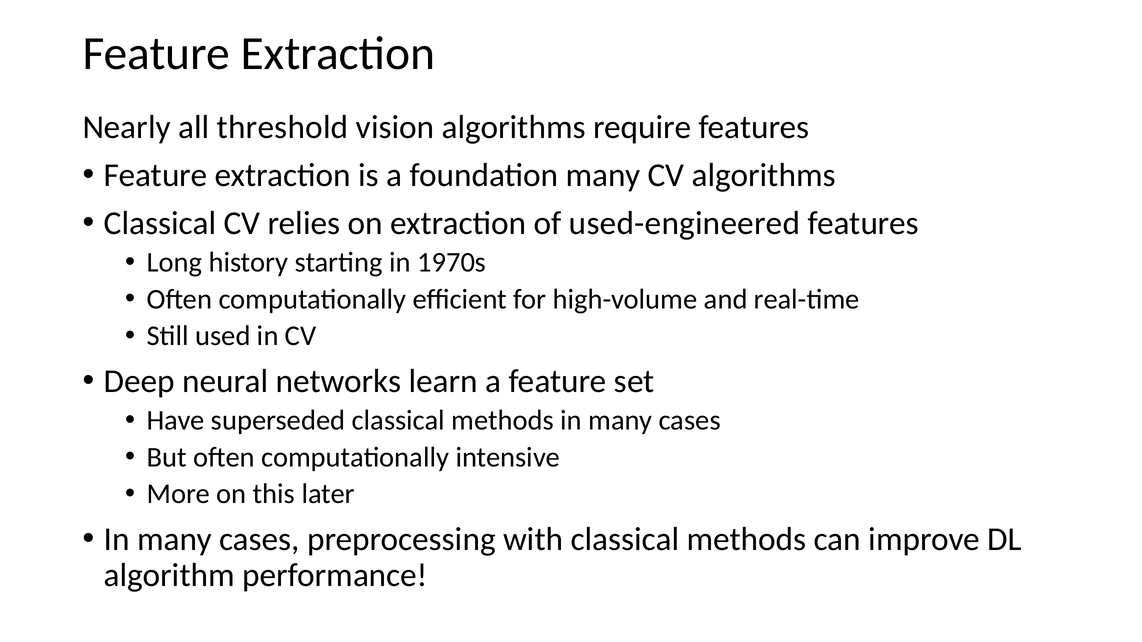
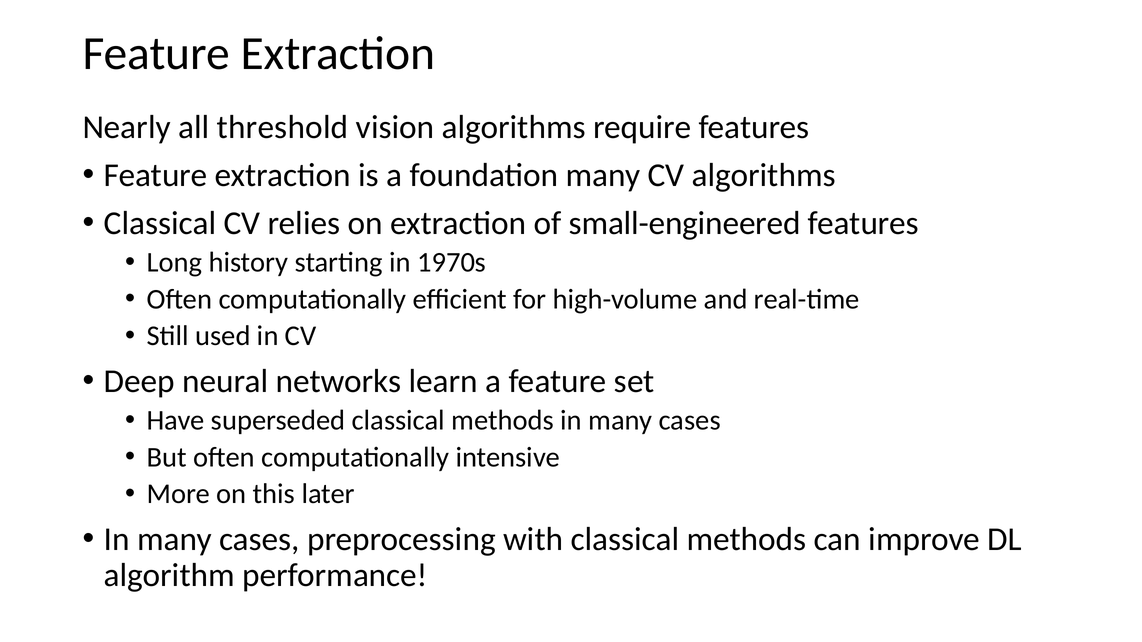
used-engineered: used-engineered -> small-engineered
